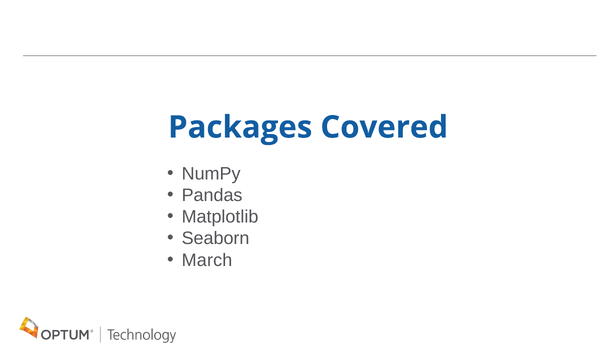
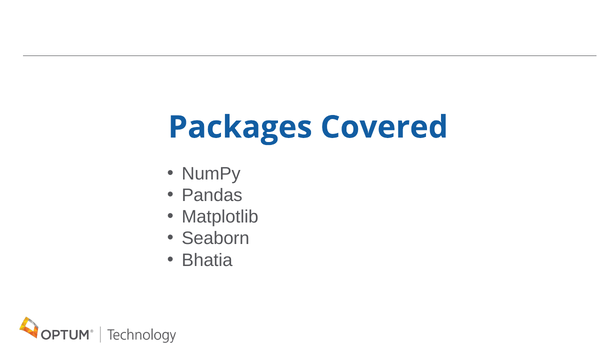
March: March -> Bhatia
